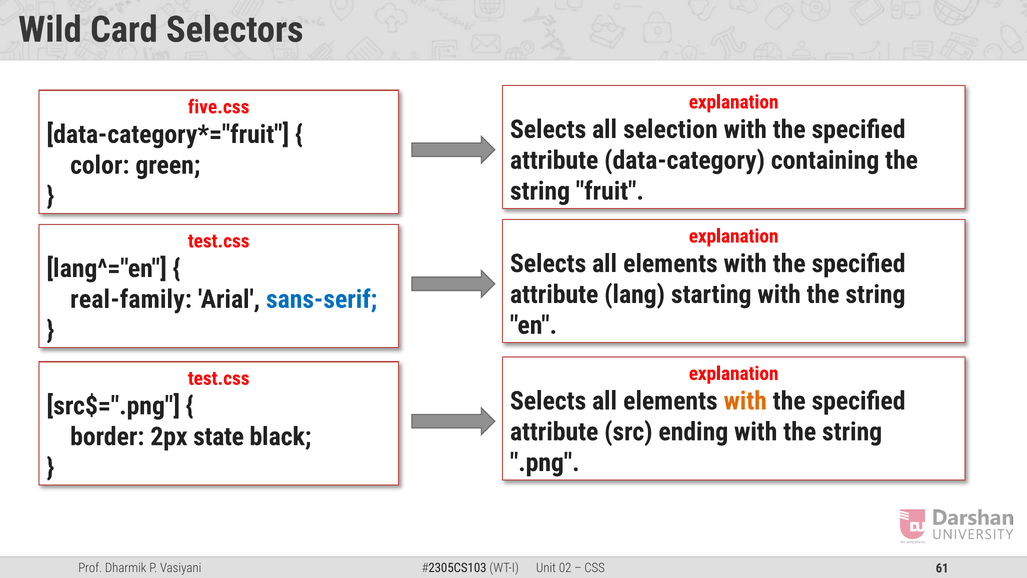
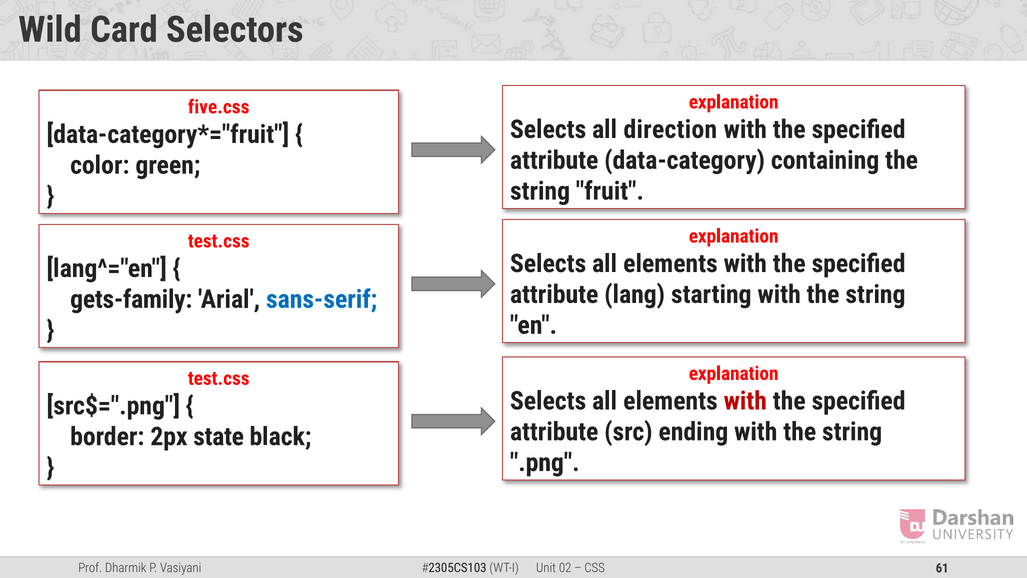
selection: selection -> direction
real-family: real-family -> gets-family
with at (745, 401) colour: orange -> red
